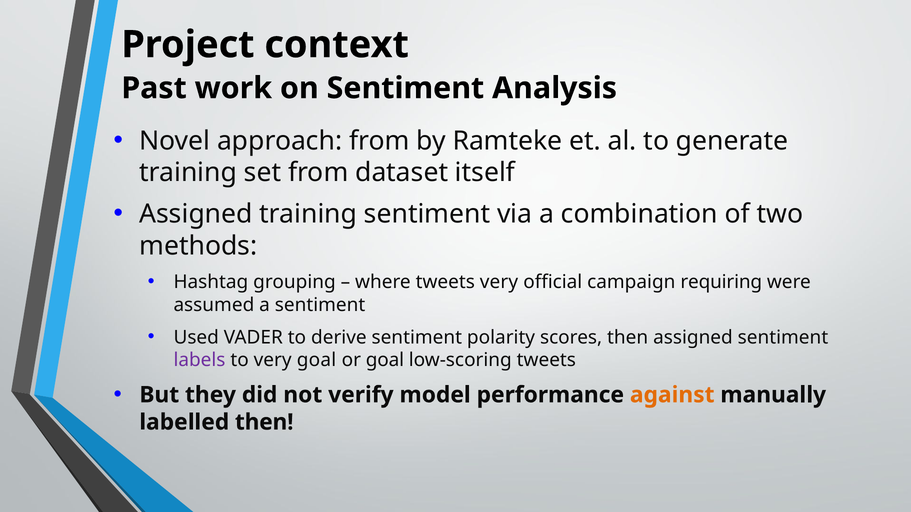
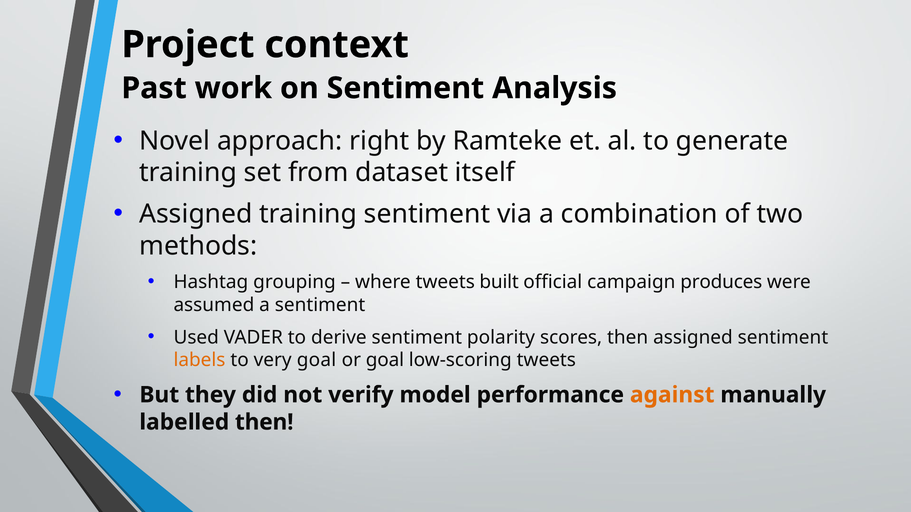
approach from: from -> right
tweets very: very -> built
requiring: requiring -> produces
labels colour: purple -> orange
